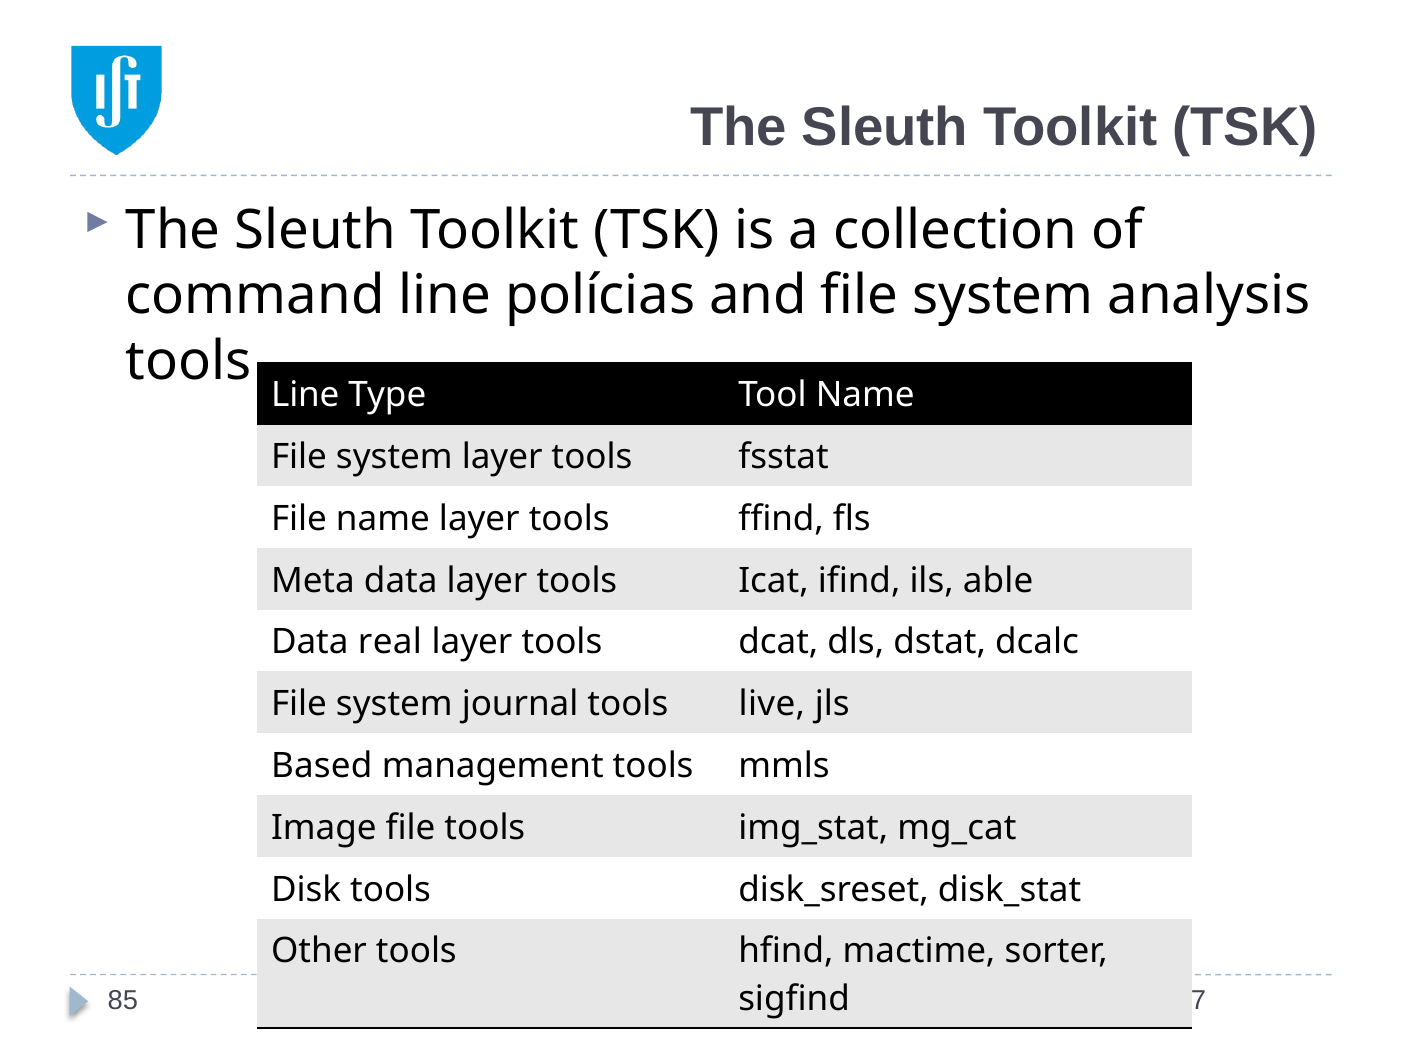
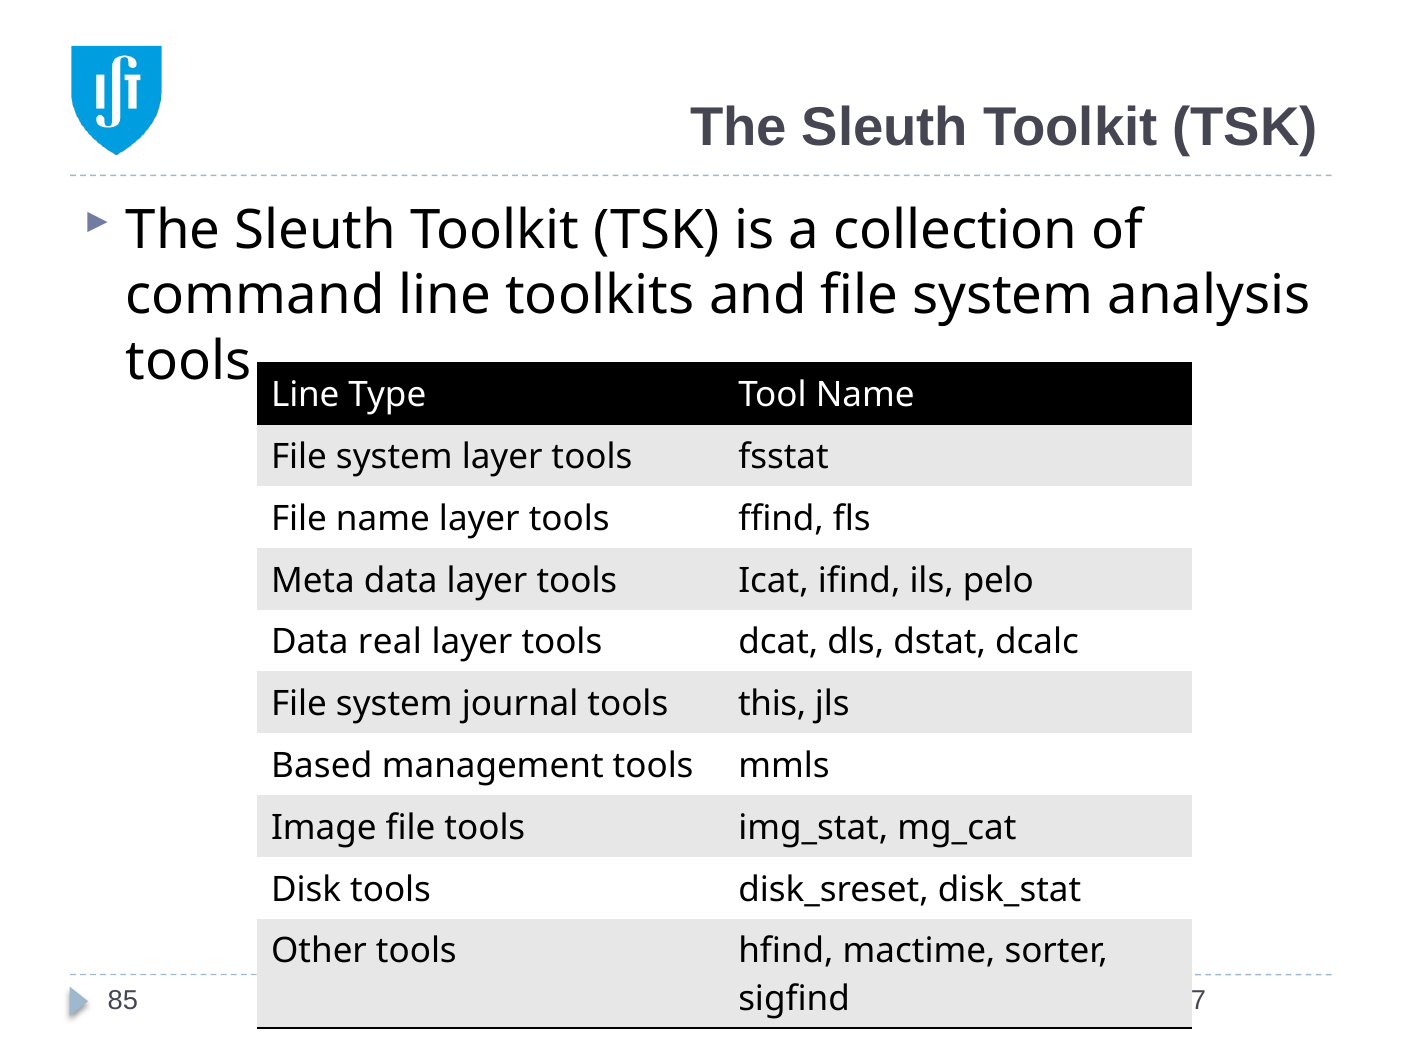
polícias: polícias -> toolkits
able: able -> pelo
live: live -> this
